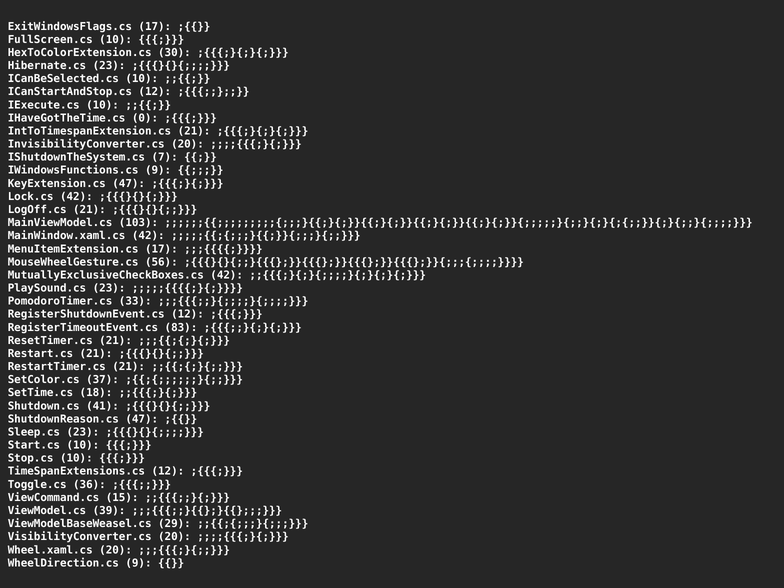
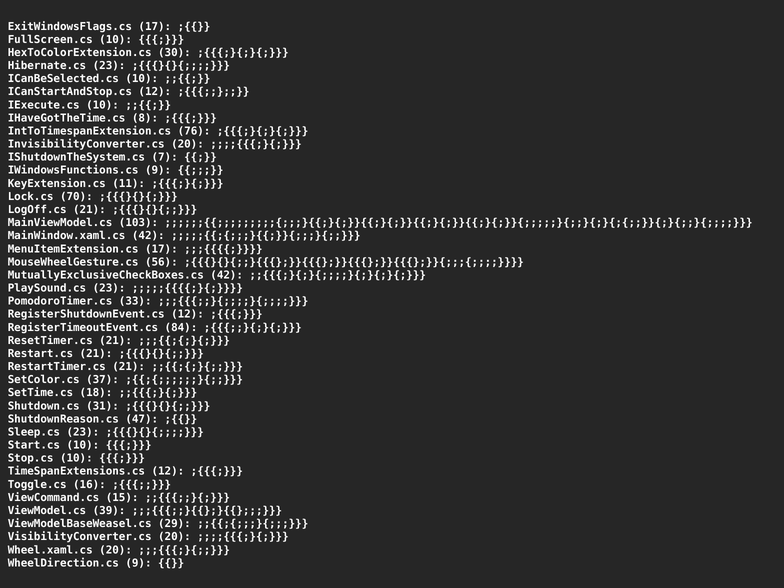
0: 0 -> 8
IntToTimespanExtension.cs 21: 21 -> 76
KeyExtension.cs 47: 47 -> 11
Lock.cs 42: 42 -> 70
83: 83 -> 84
41: 41 -> 31
36: 36 -> 16
